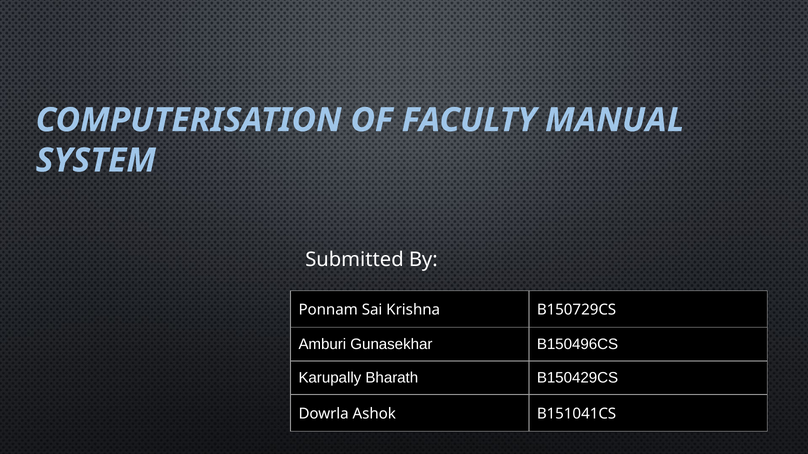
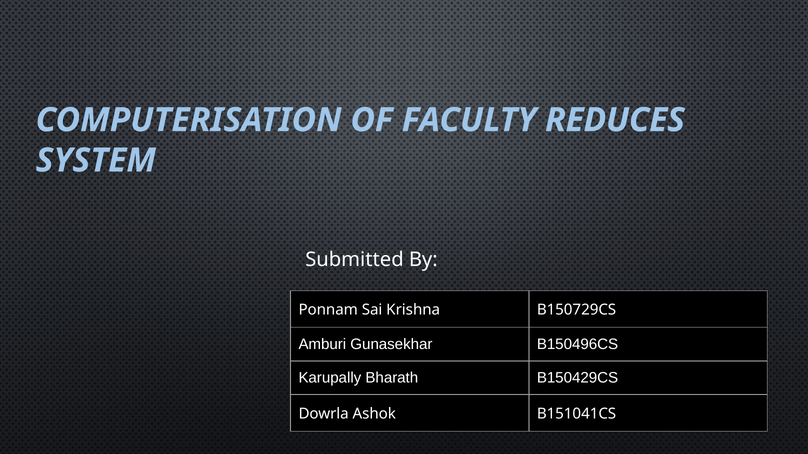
MANUAL: MANUAL -> REDUCES
